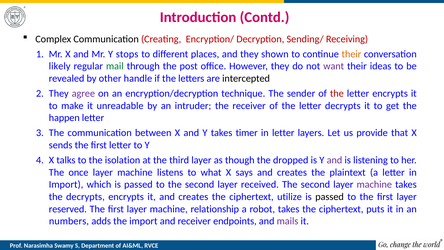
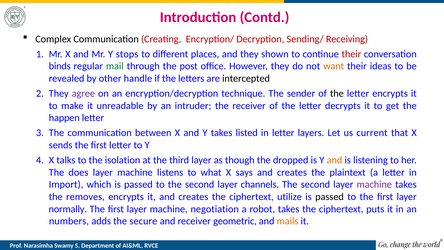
their at (351, 54) colour: orange -> red
likely: likely -> binds
want colour: purple -> orange
the at (337, 93) colour: red -> black
timer: timer -> listed
provide: provide -> current
and at (334, 160) colour: purple -> orange
once: once -> does
received: received -> channels
the decrypts: decrypts -> removes
reserved: reserved -> normally
relationship: relationship -> negotiation
the import: import -> secure
endpoints: endpoints -> geometric
mails colour: purple -> orange
